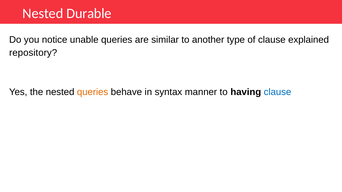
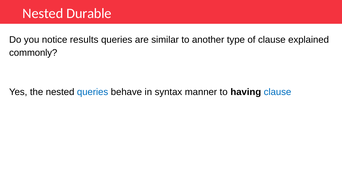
unable: unable -> results
repository: repository -> commonly
queries at (93, 92) colour: orange -> blue
